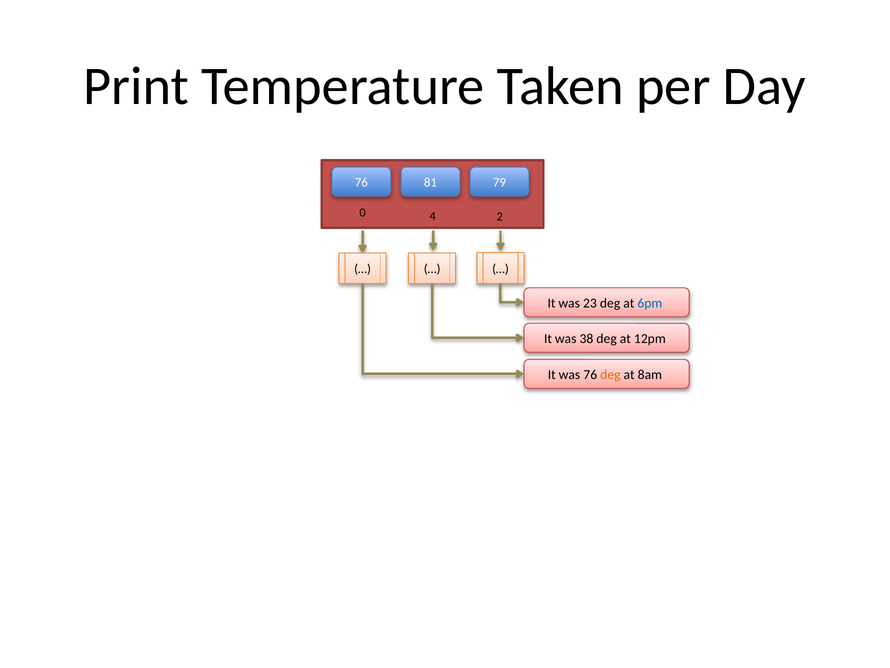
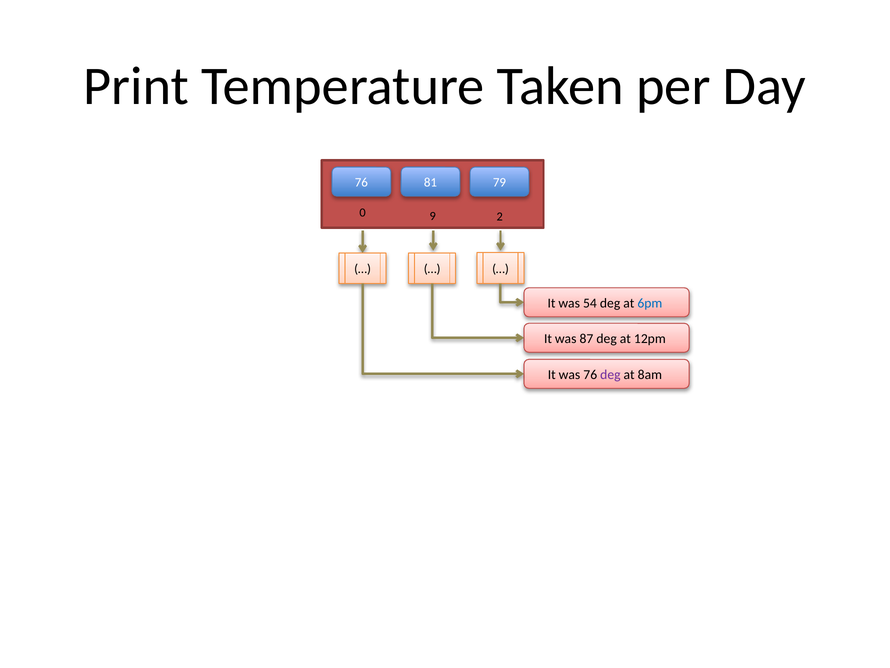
4: 4 -> 9
23: 23 -> 54
38: 38 -> 87
deg at (610, 374) colour: orange -> purple
